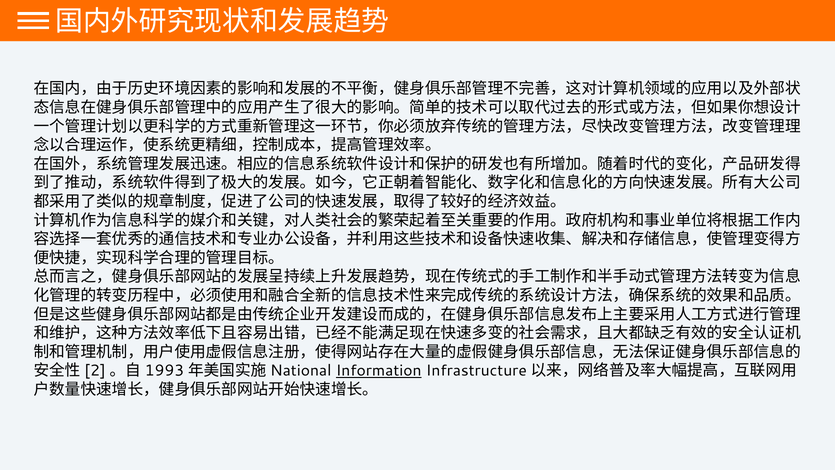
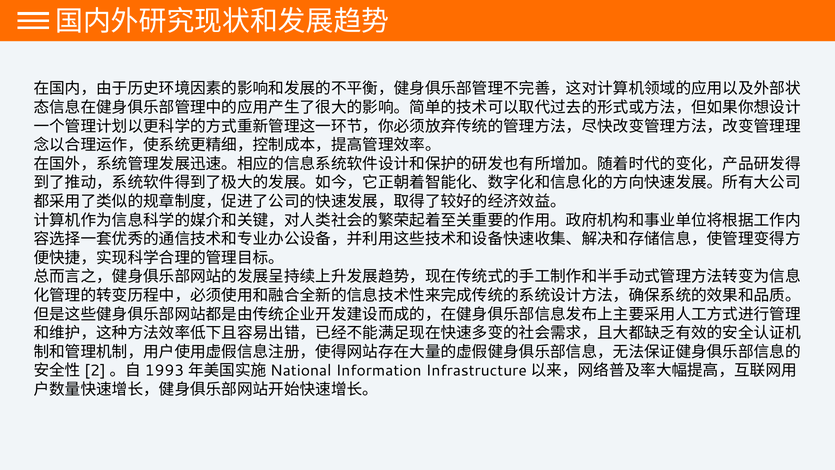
Information underline: present -> none
